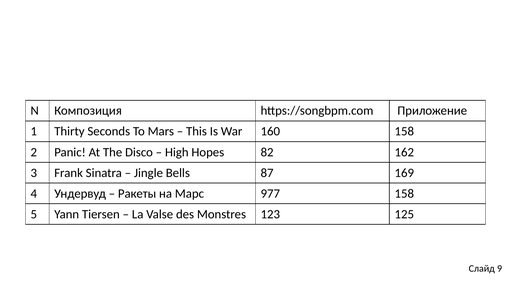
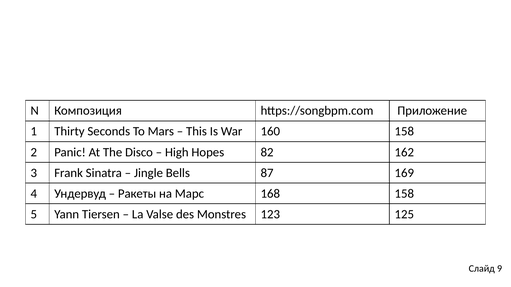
977: 977 -> 168
